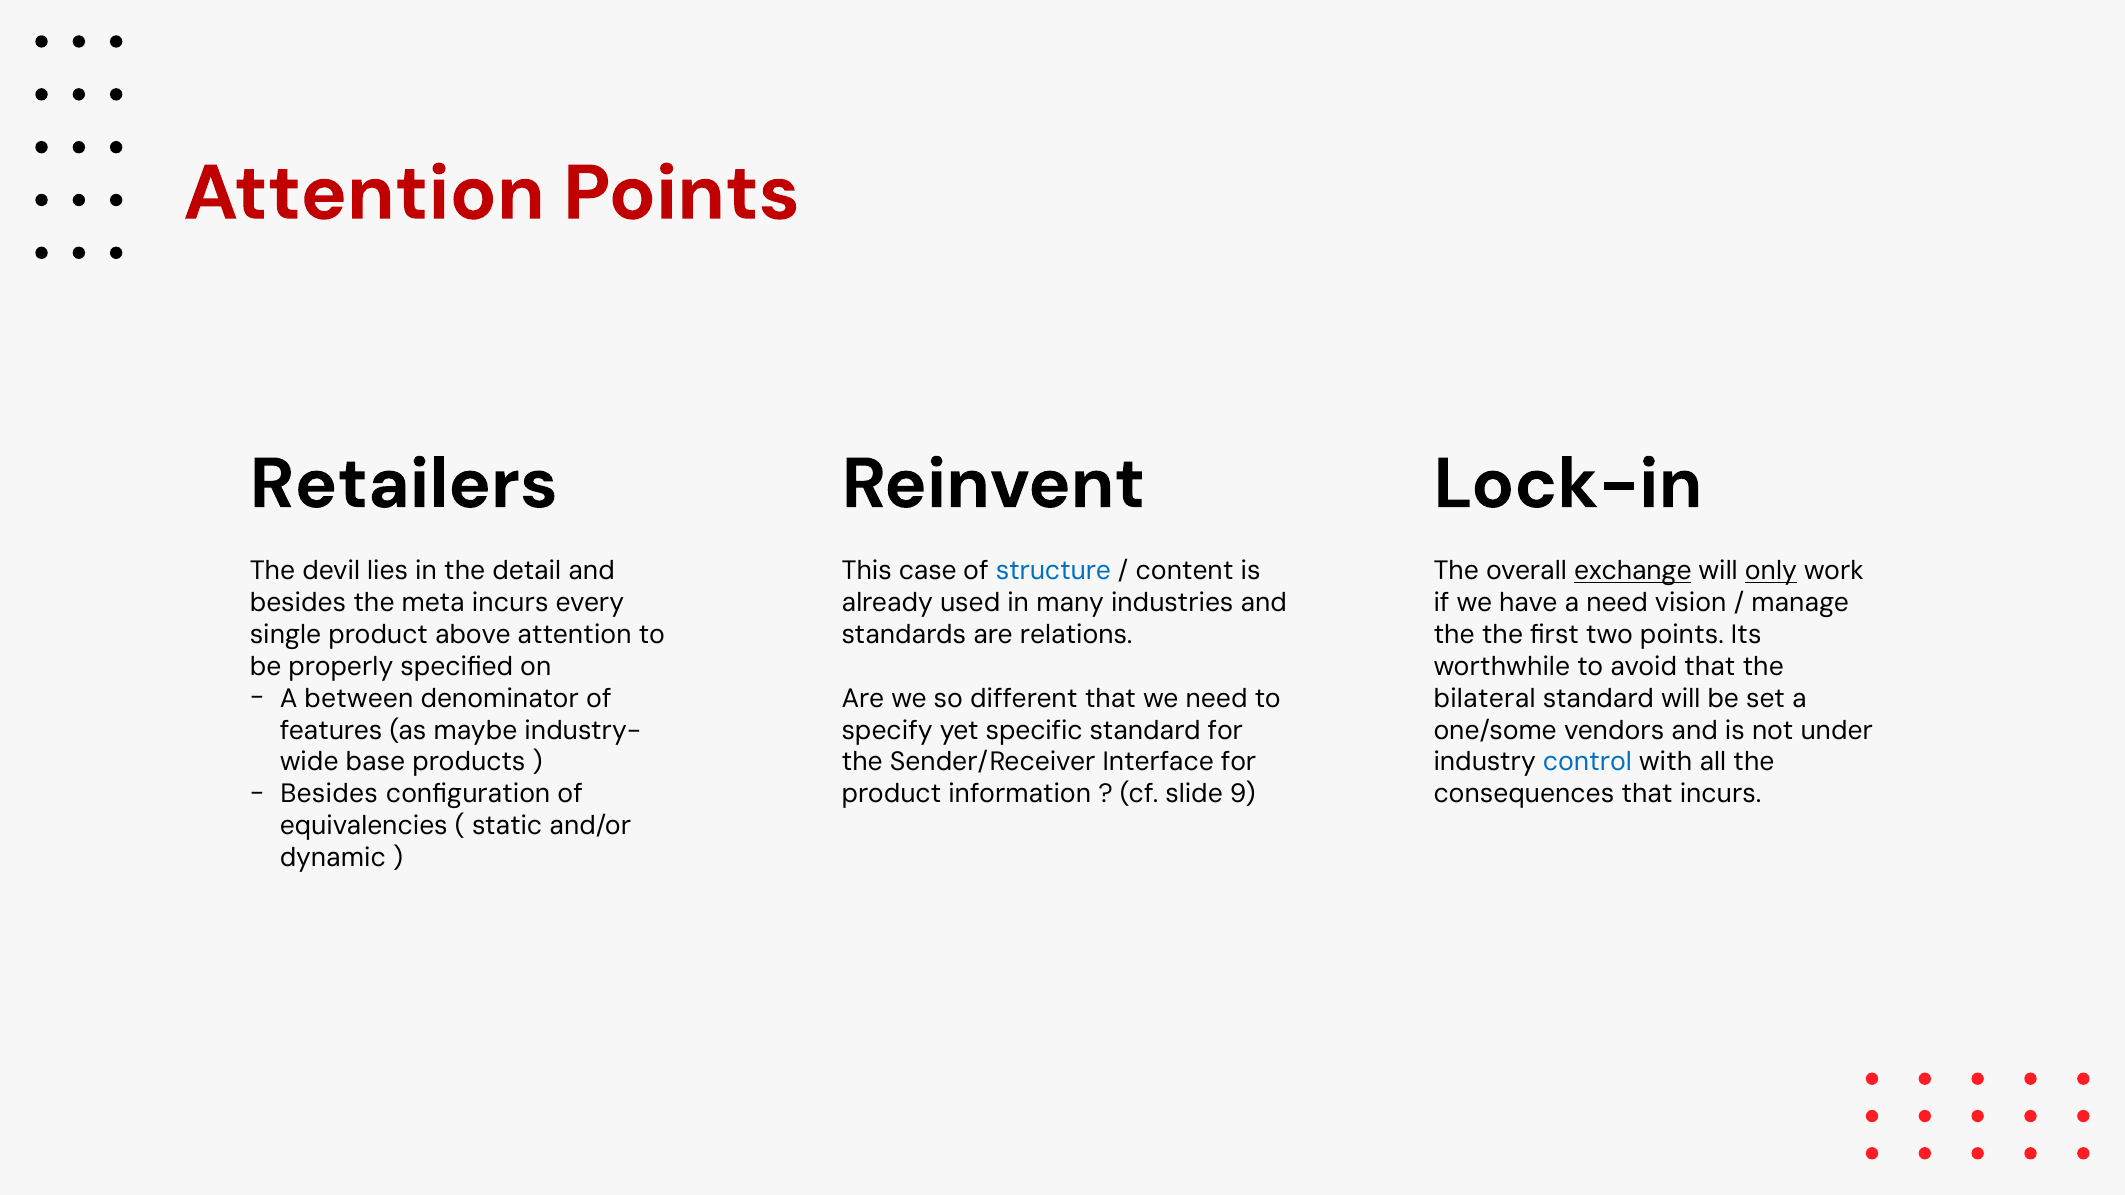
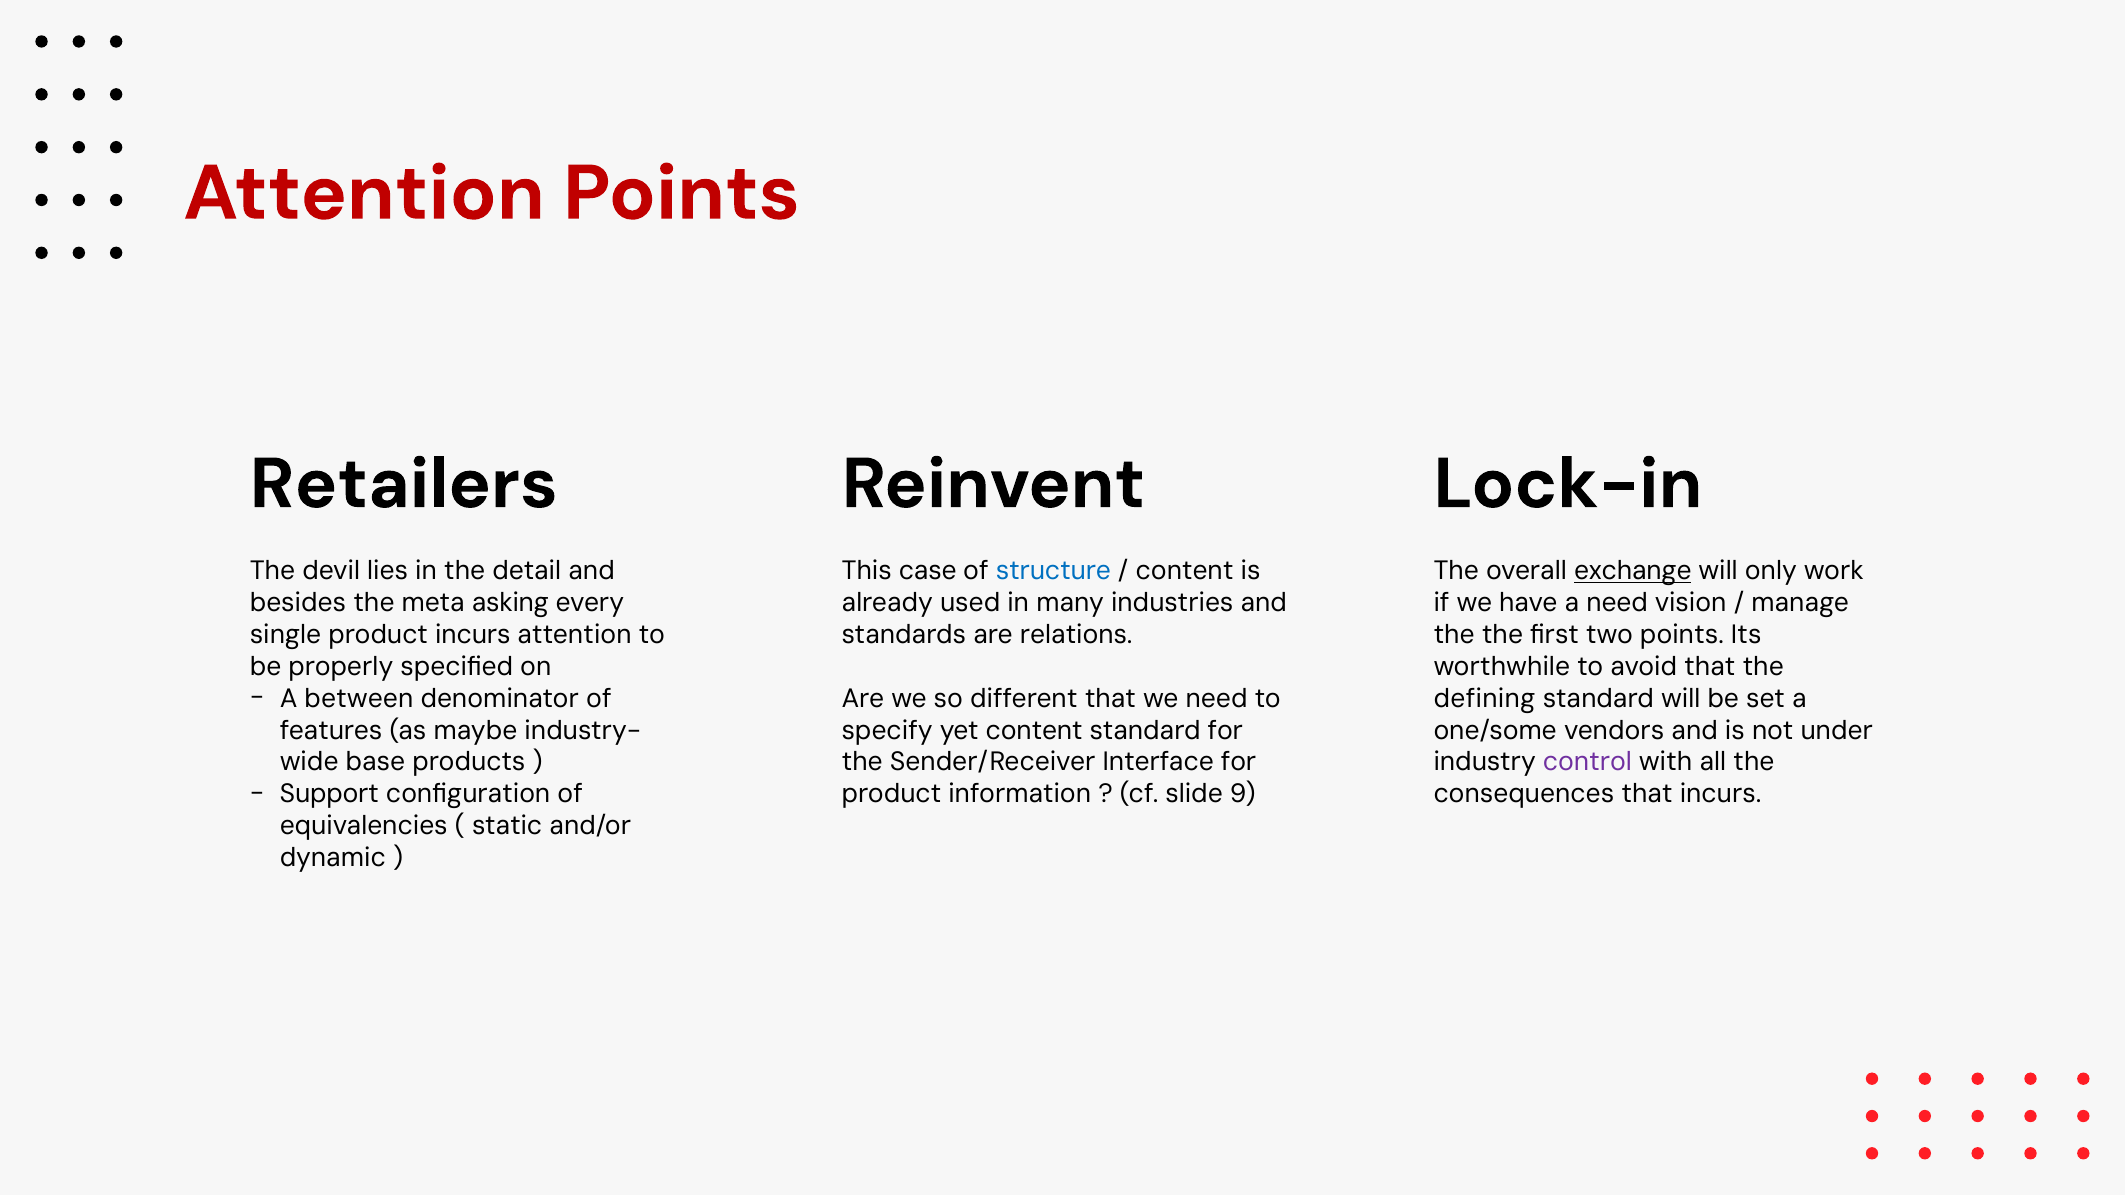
only underline: present -> none
meta incurs: incurs -> asking
product above: above -> incurs
bilateral: bilateral -> defining
yet specific: specific -> content
control colour: blue -> purple
Besides at (329, 794): Besides -> Support
